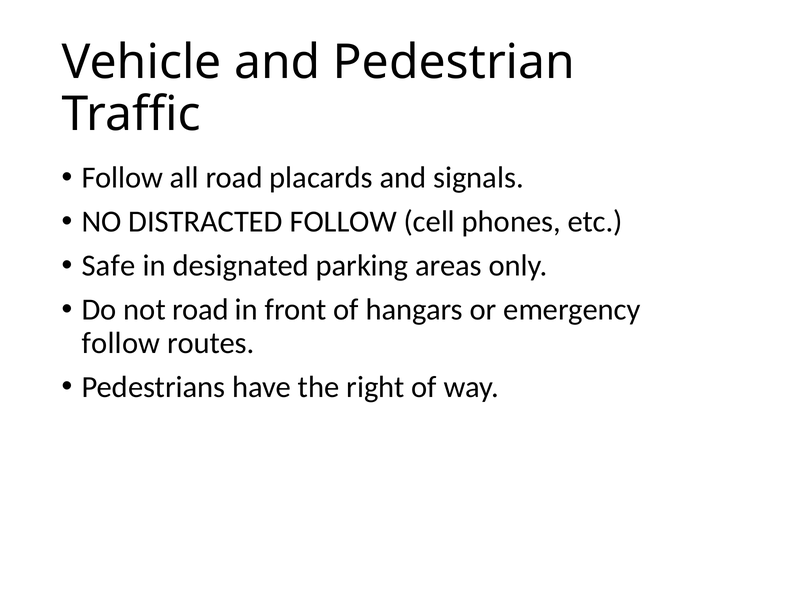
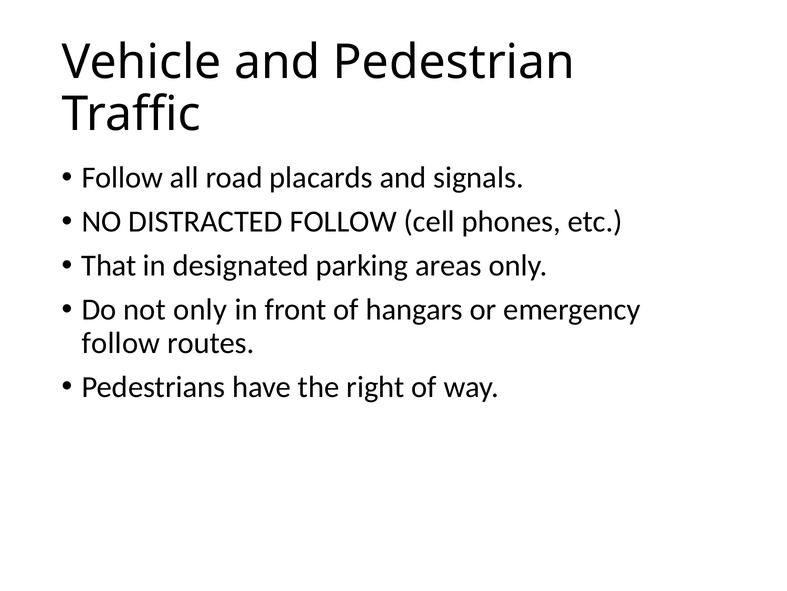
Safe: Safe -> That
not road: road -> only
